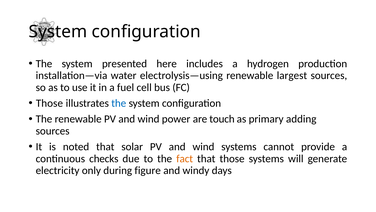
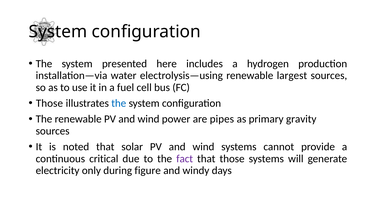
touch: touch -> pipes
adding: adding -> gravity
checks: checks -> critical
fact colour: orange -> purple
